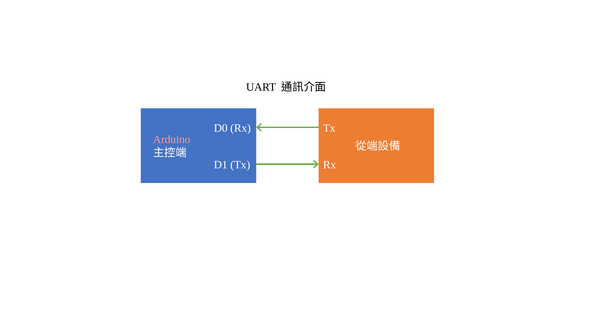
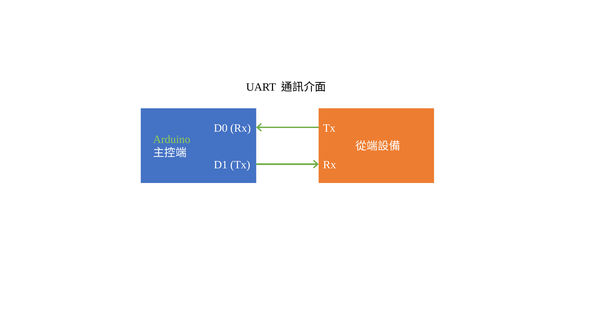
Arduino colour: pink -> light green
